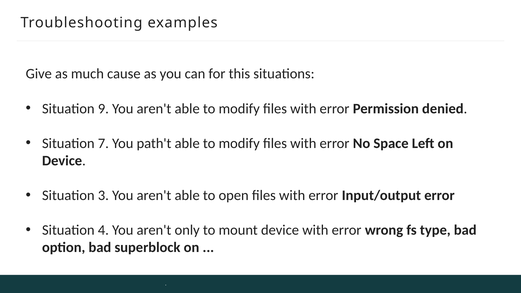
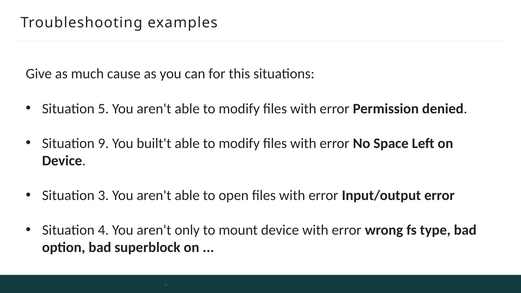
9: 9 -> 5
7: 7 -> 9
path't: path't -> built't
